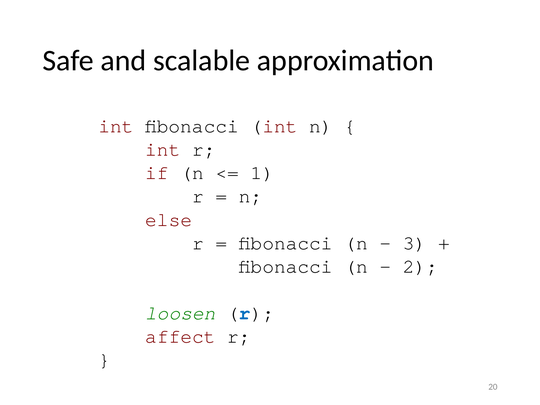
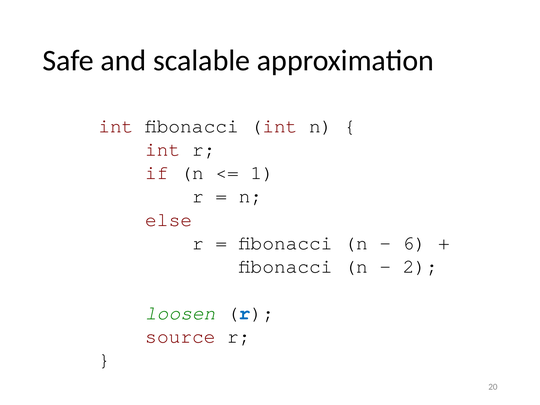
3: 3 -> 6
affect: affect -> source
